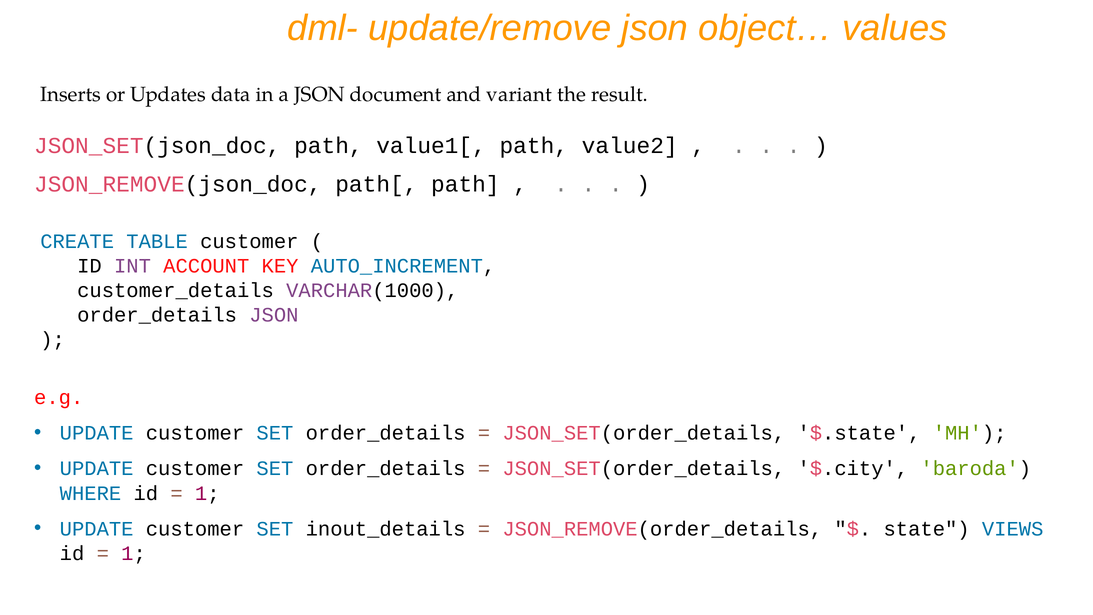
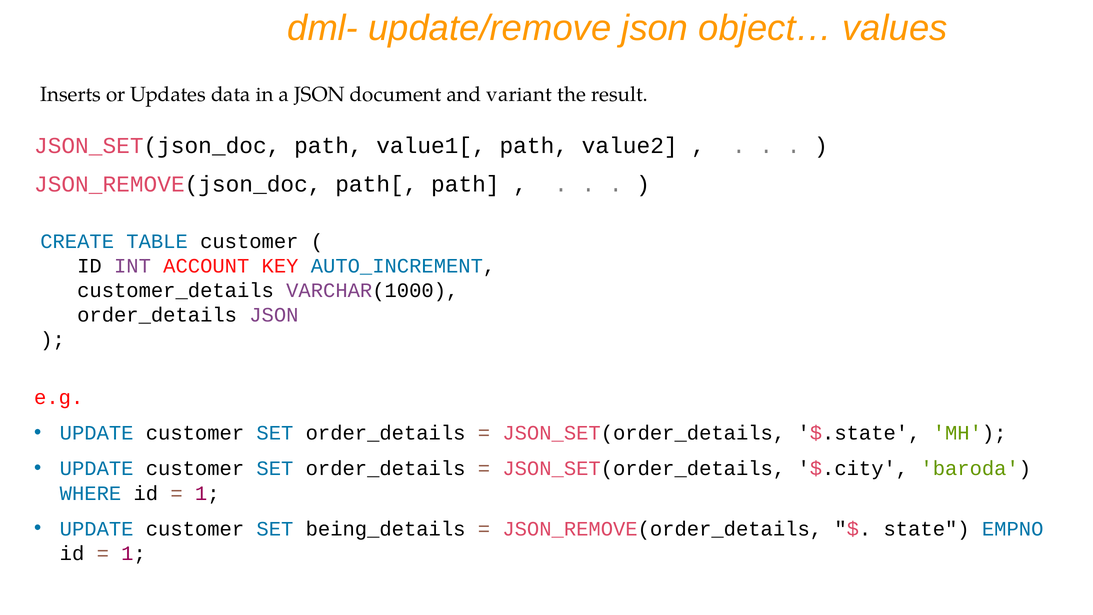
inout_details: inout_details -> being_details
VIEWS: VIEWS -> EMPNO
